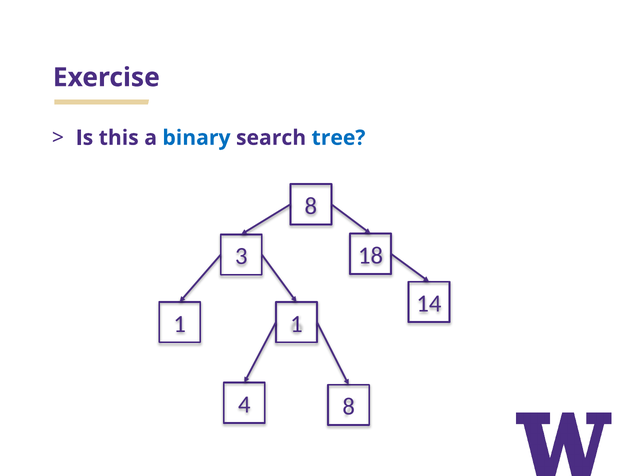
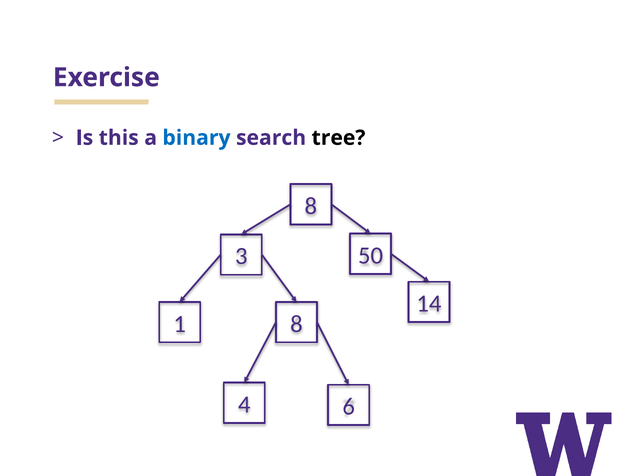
tree colour: blue -> black
18: 18 -> 50
1 1: 1 -> 8
4 8: 8 -> 6
